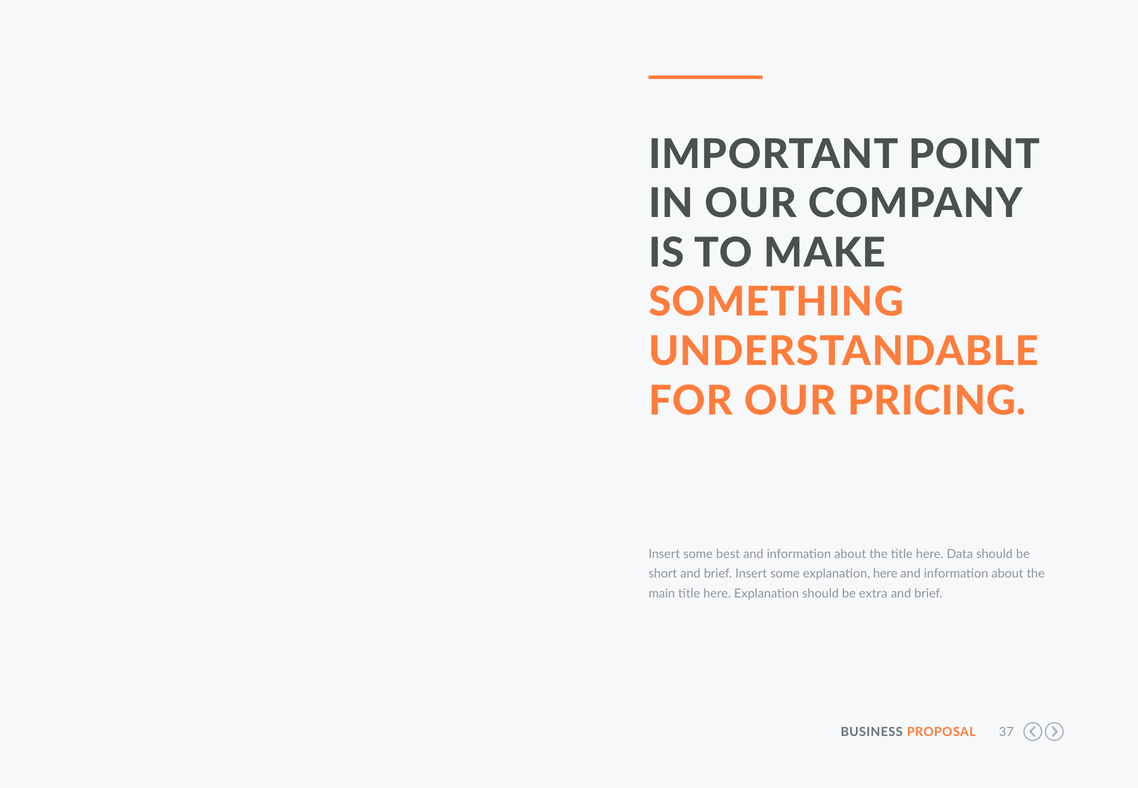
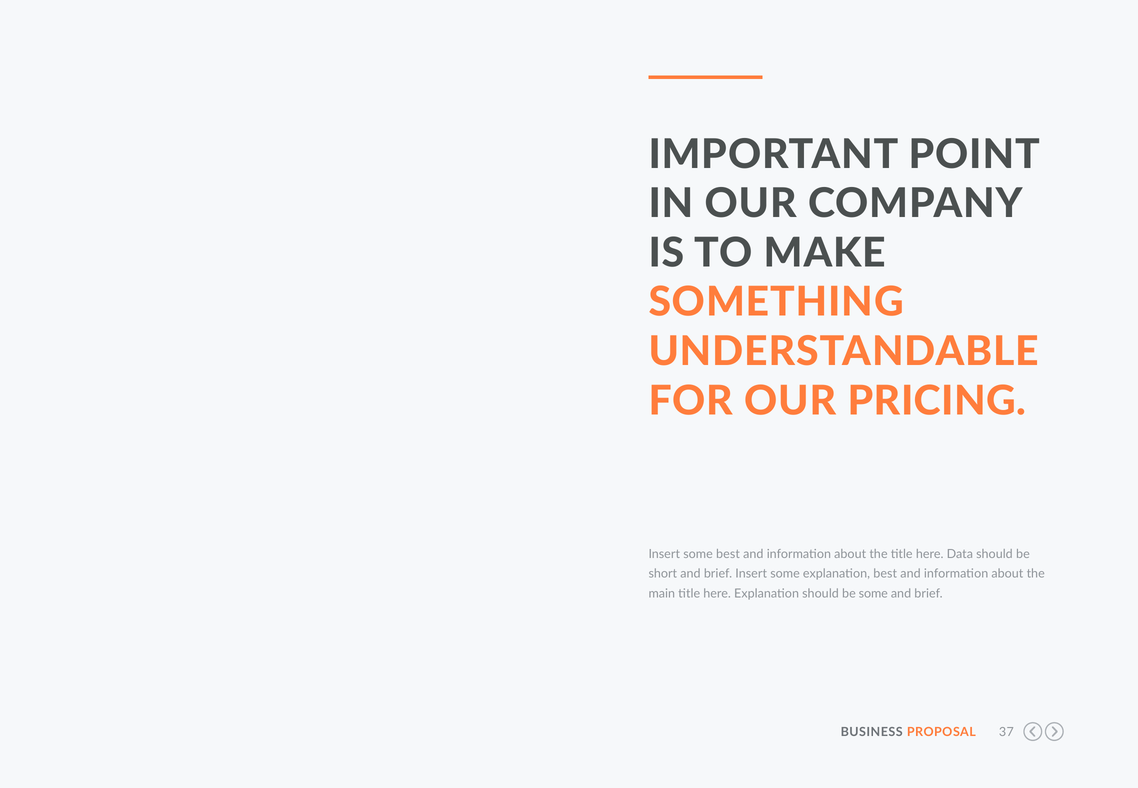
explanation here: here -> best
be extra: extra -> some
